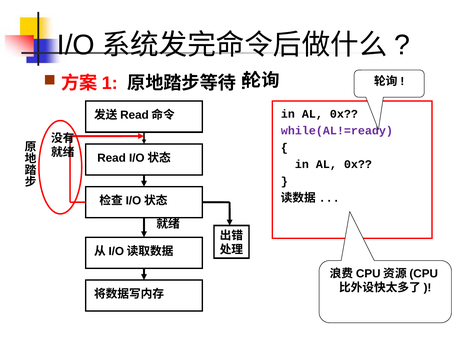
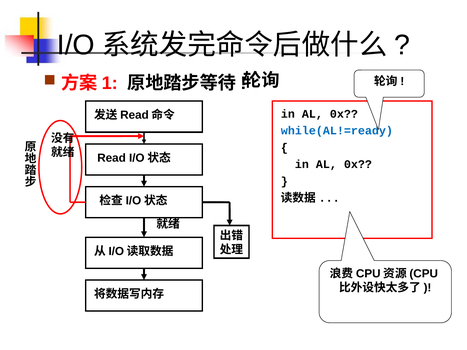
while(AL!=ready colour: purple -> blue
